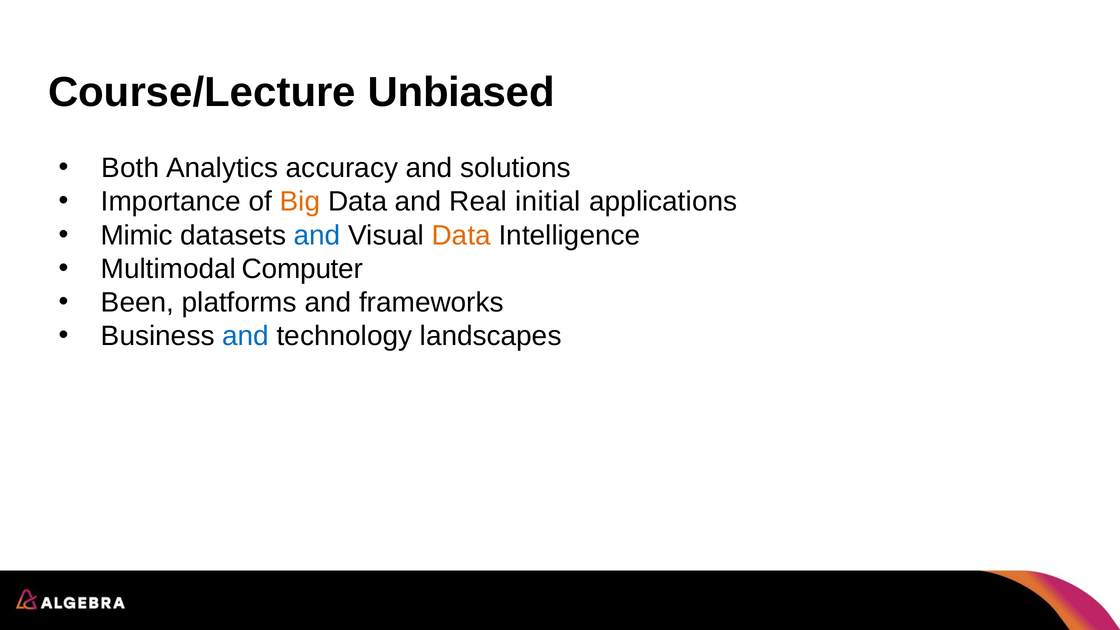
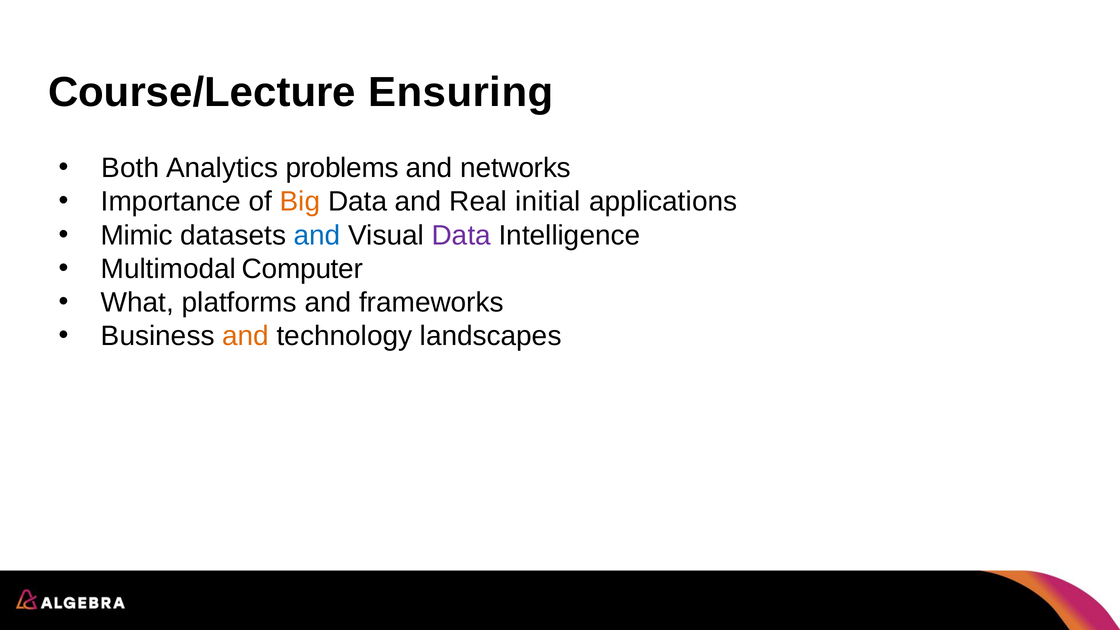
Unbiased: Unbiased -> Ensuring
accuracy: accuracy -> problems
solutions: solutions -> networks
Data at (461, 235) colour: orange -> purple
Been: Been -> What
and at (246, 336) colour: blue -> orange
